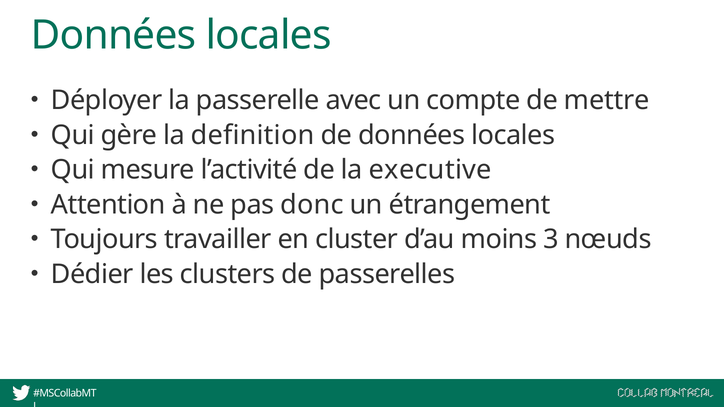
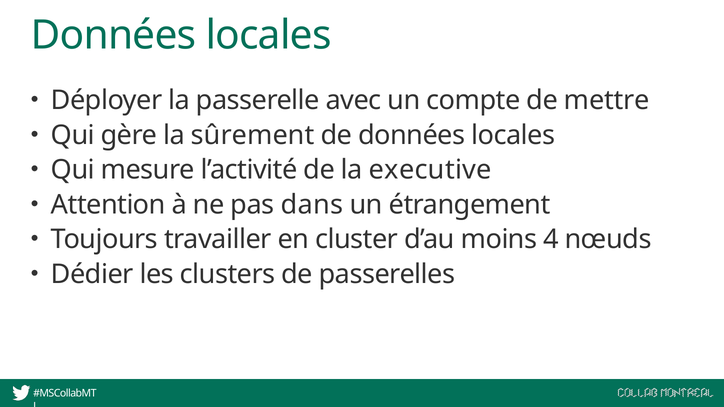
definition: definition -> sûrement
donc: donc -> dans
3: 3 -> 4
